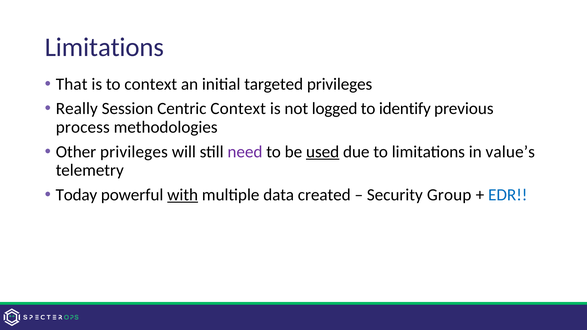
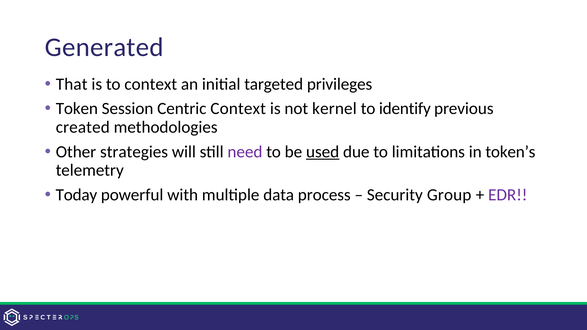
Limitations at (104, 47): Limitations -> Generated
Really: Really -> Token
logged: logged -> kernel
process: process -> created
Other privileges: privileges -> strategies
value’s: value’s -> token’s
with underline: present -> none
created: created -> process
EDR colour: blue -> purple
